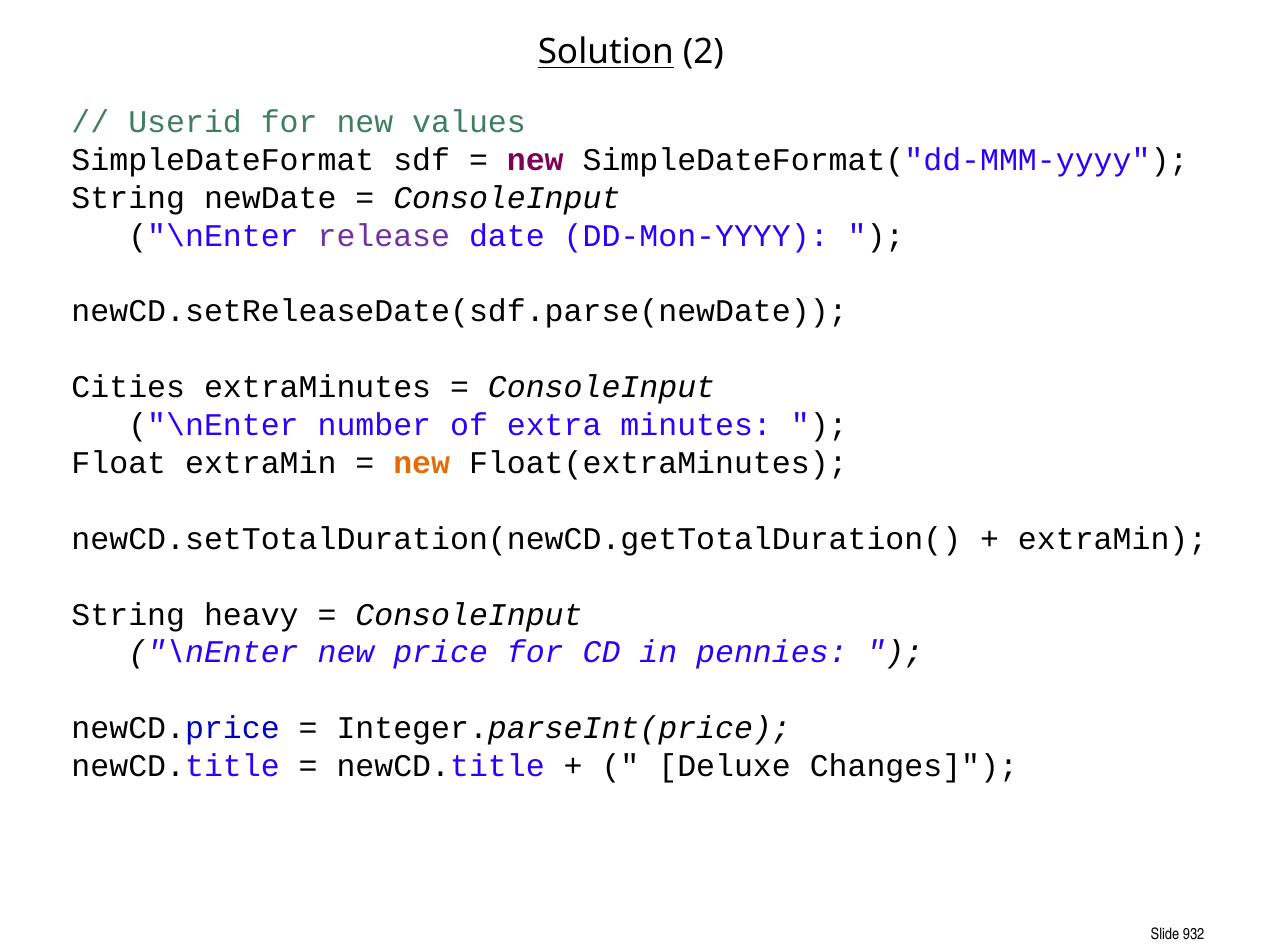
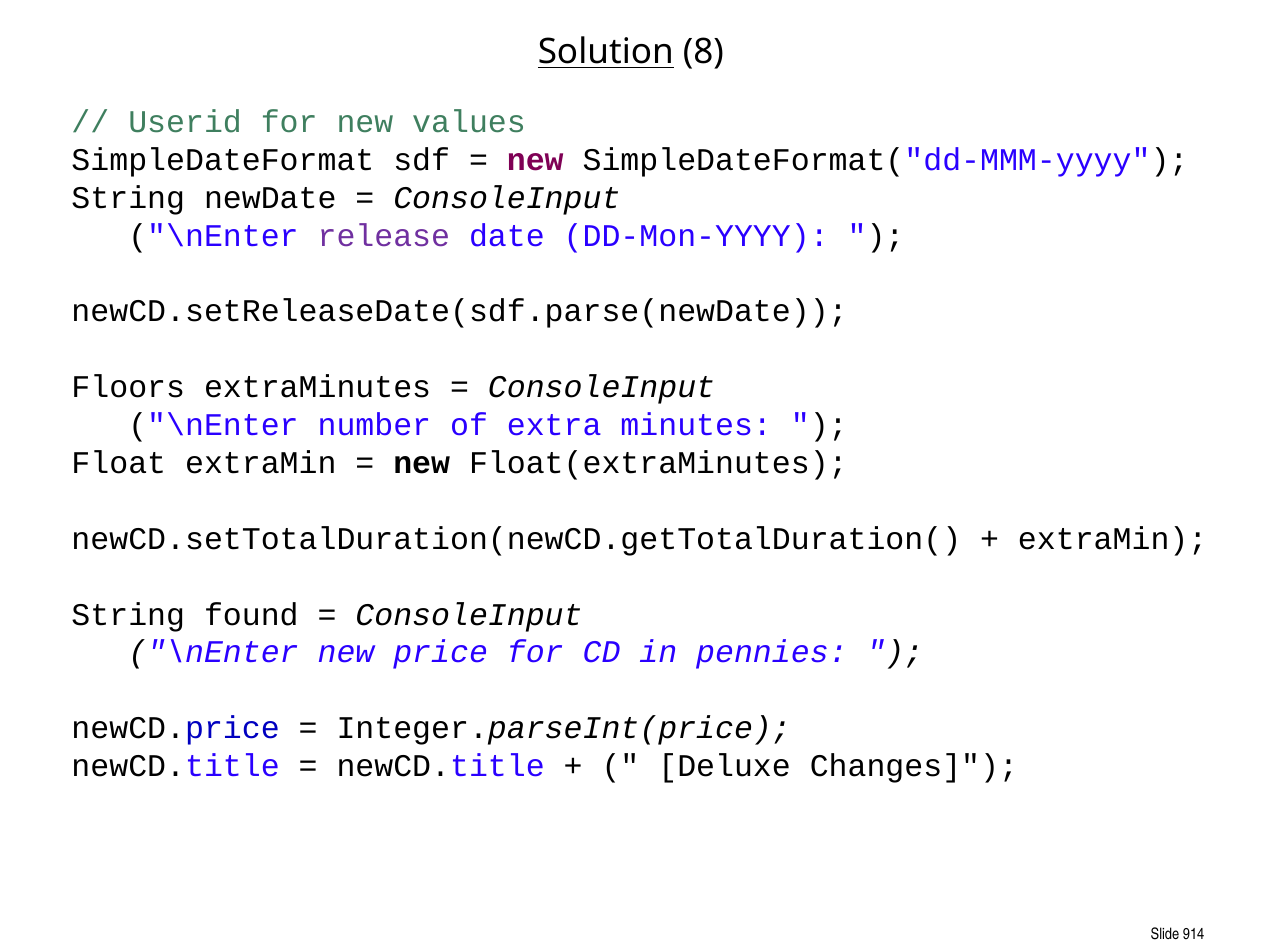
2: 2 -> 8
Cities: Cities -> Floors
new at (422, 463) colour: orange -> black
heavy: heavy -> found
932: 932 -> 914
